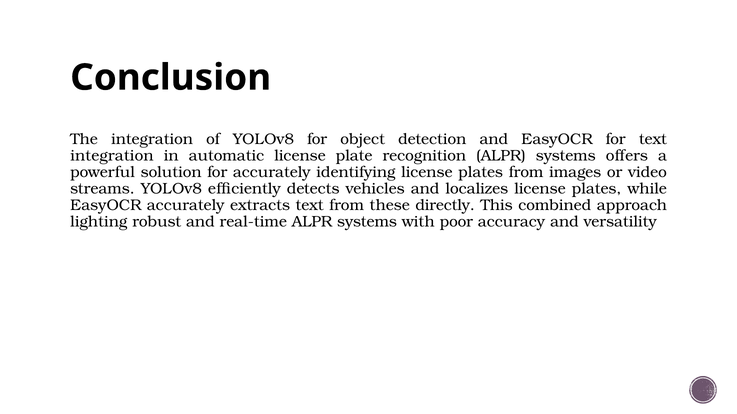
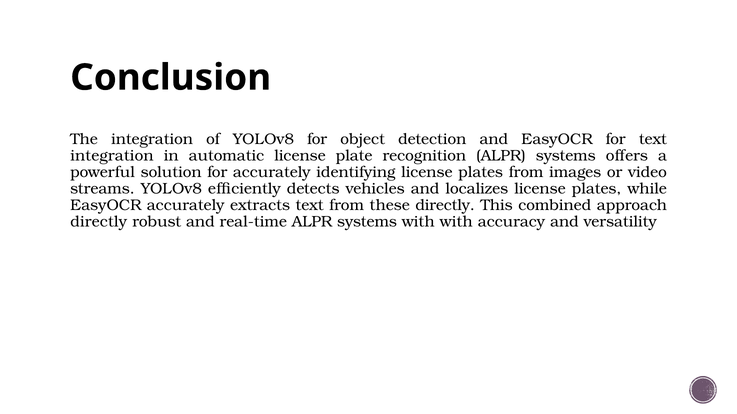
lighting at (99, 222): lighting -> directly
with poor: poor -> with
